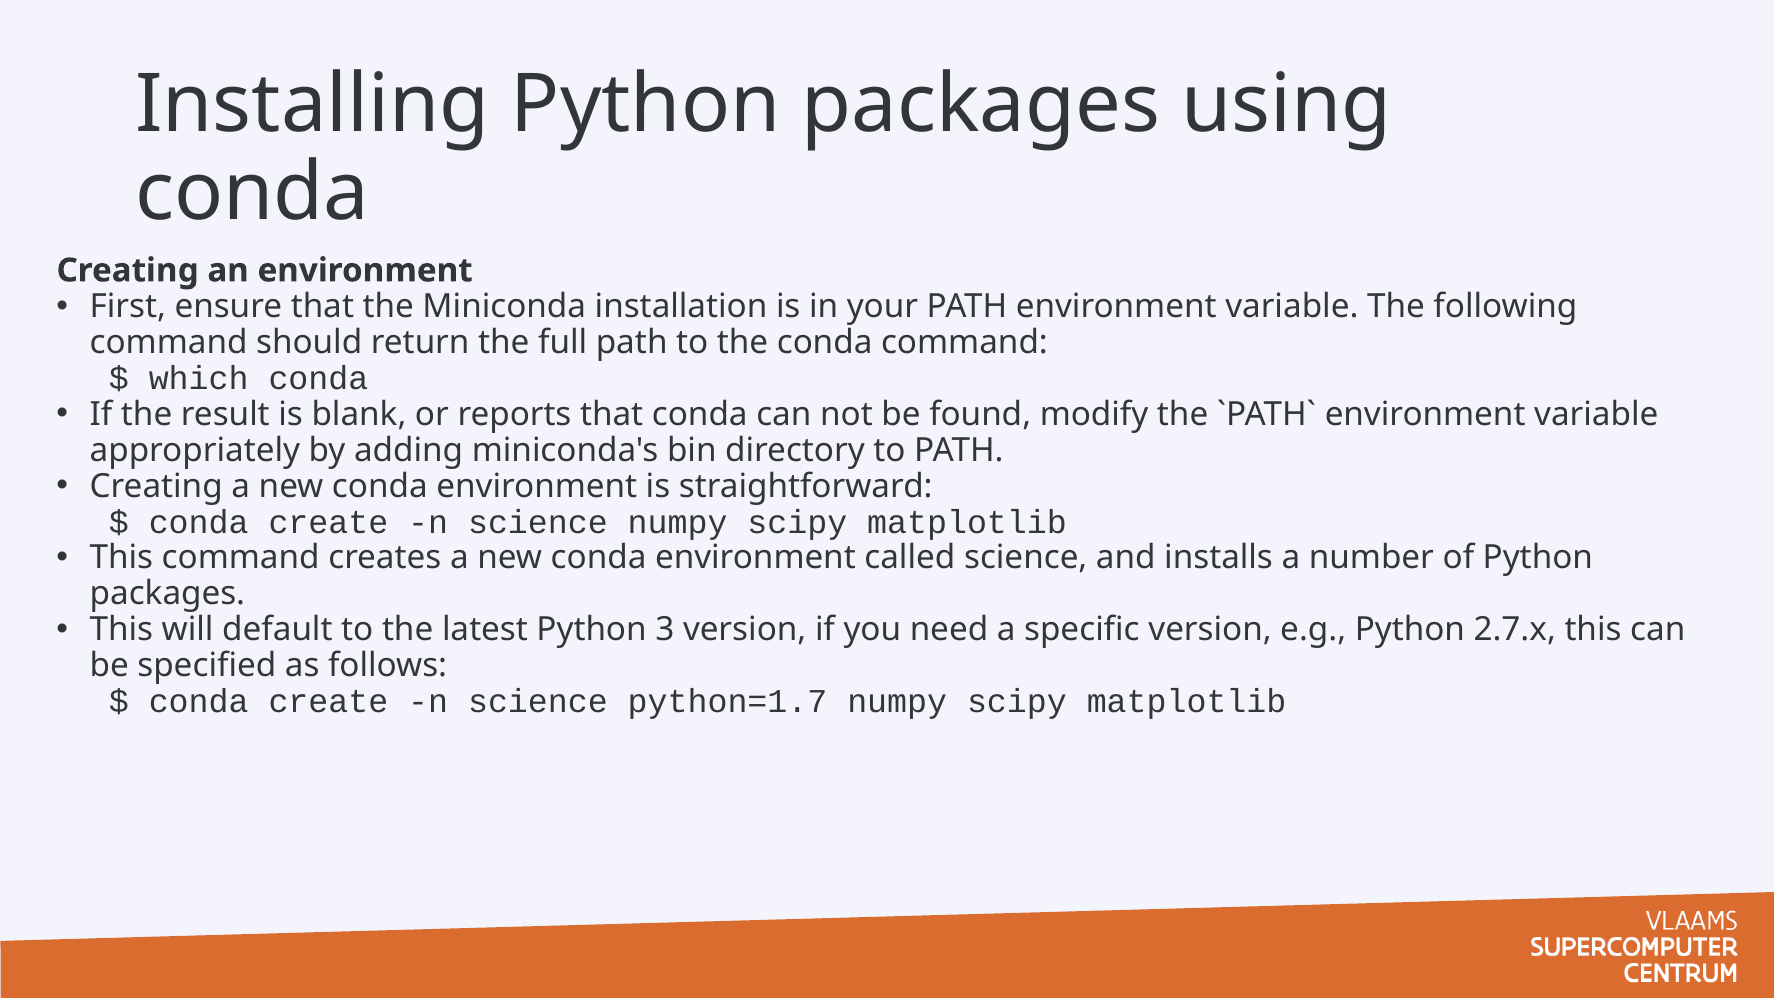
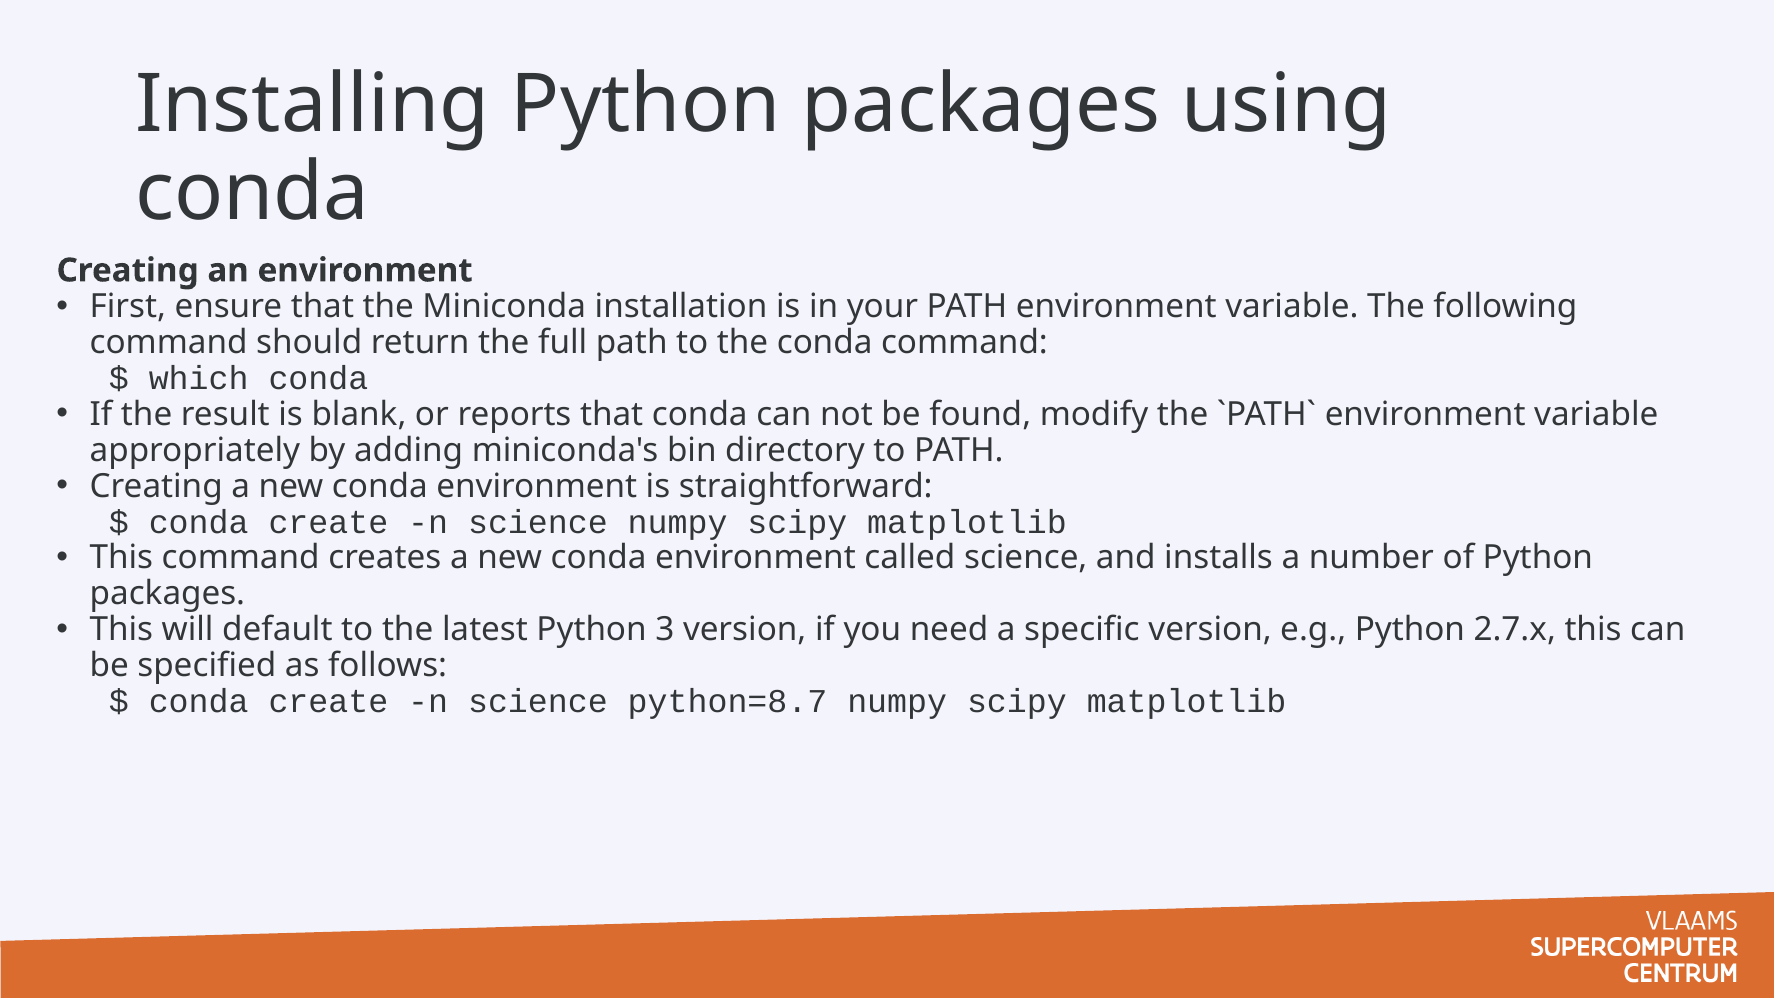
python=1.7: python=1.7 -> python=8.7
